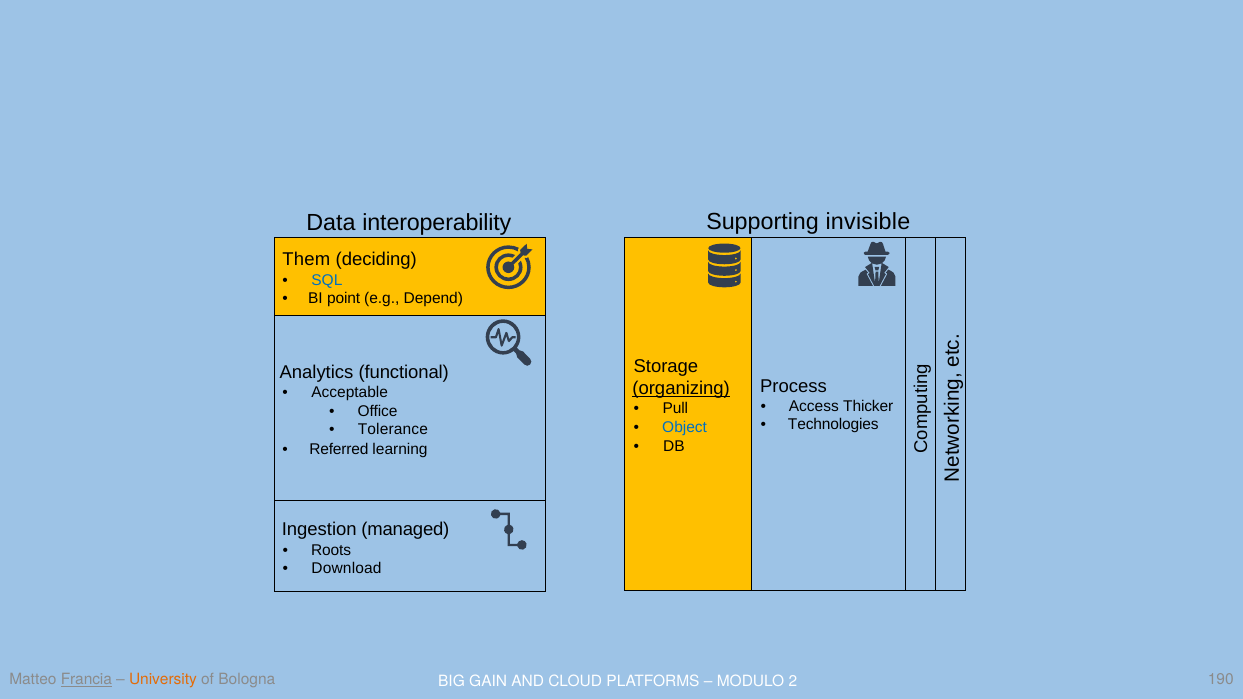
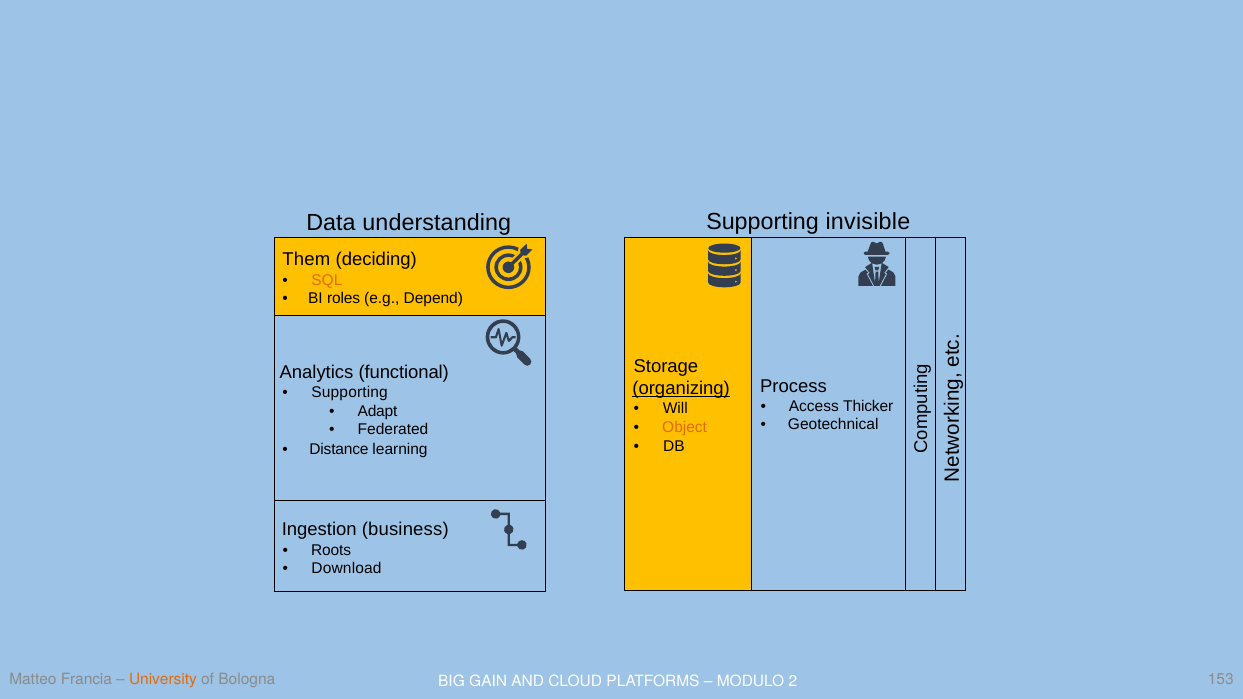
interoperability: interoperability -> understanding
SQL colour: blue -> orange
point: point -> roles
Acceptable at (350, 393): Acceptable -> Supporting
Pull: Pull -> Will
Office: Office -> Adapt
Technologies: Technologies -> Geotechnical
Object colour: blue -> orange
Tolerance: Tolerance -> Federated
Referred: Referred -> Distance
managed: managed -> business
Francia underline: present -> none
190: 190 -> 153
